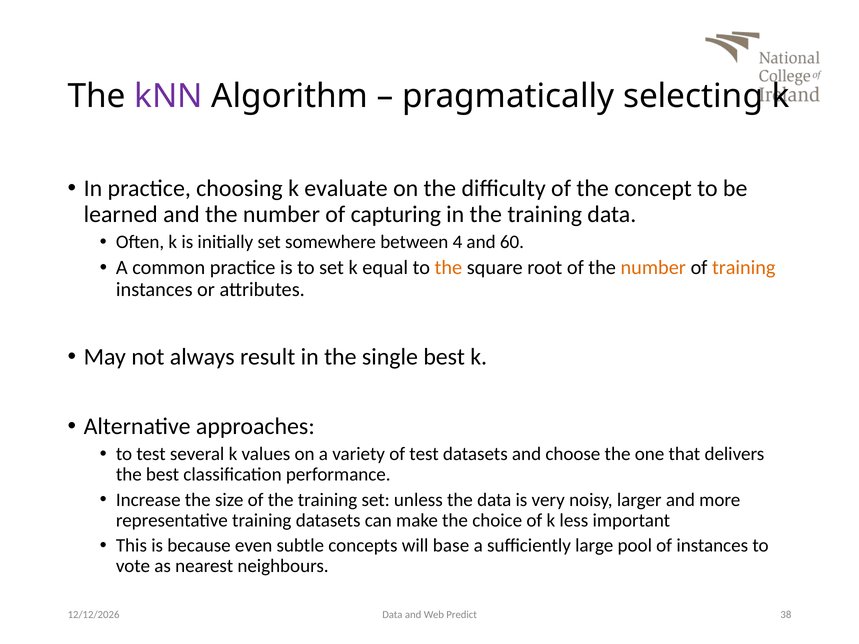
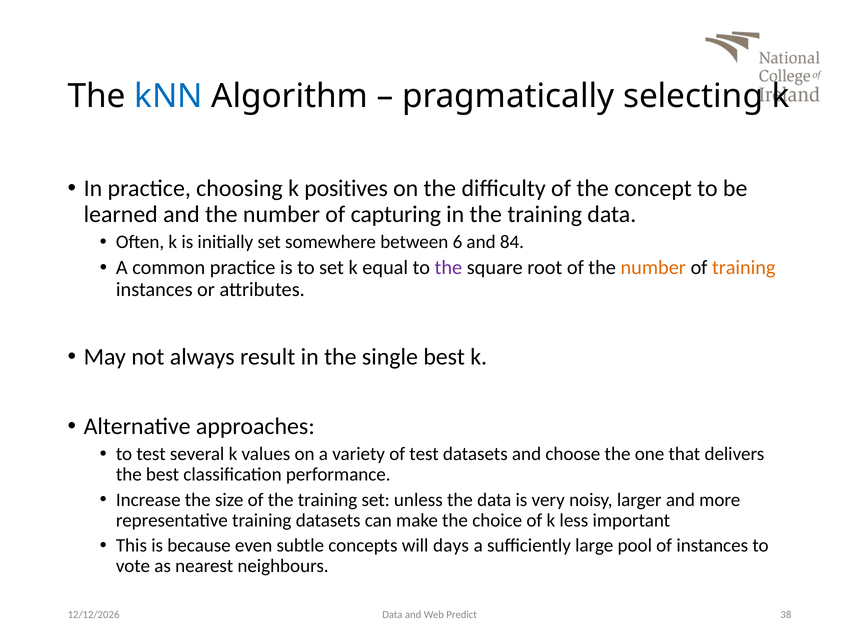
kNN colour: purple -> blue
evaluate: evaluate -> positives
4: 4 -> 6
60: 60 -> 84
the at (448, 268) colour: orange -> purple
base: base -> days
